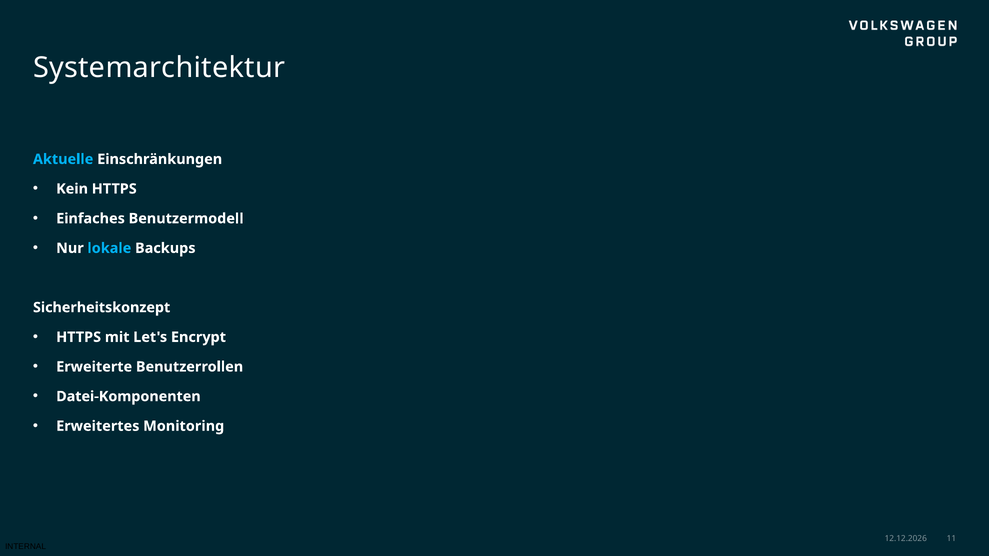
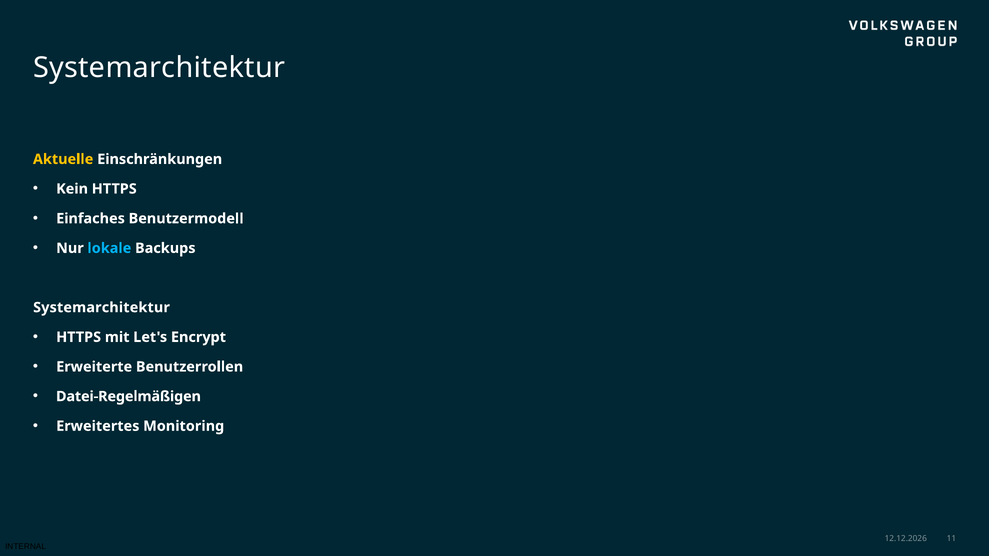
Aktuelle colour: light blue -> yellow
Sicherheitskonzept at (102, 308): Sicherheitskonzept -> Systemarchitektur
Datei-Komponenten: Datei-Komponenten -> Datei-Regelmäßigen
